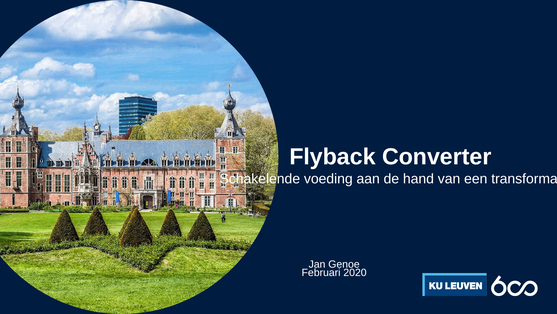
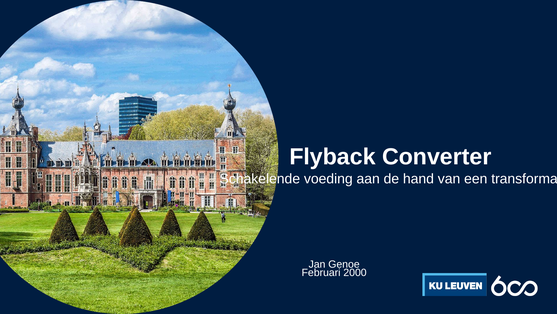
2020: 2020 -> 2000
